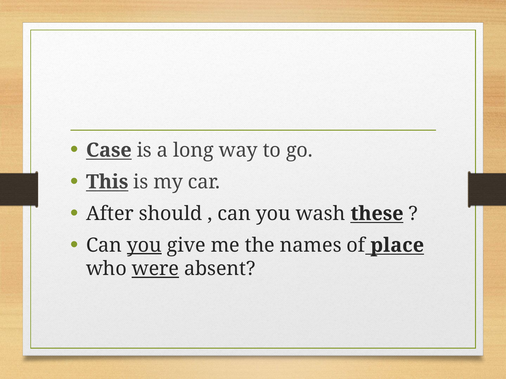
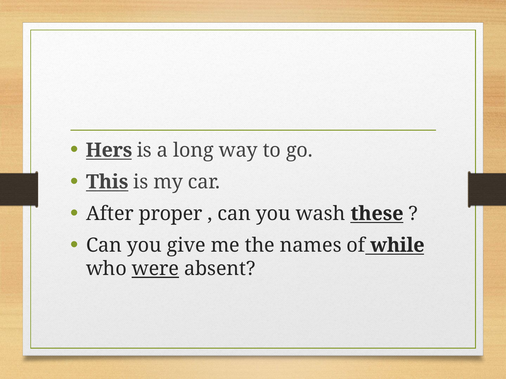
Case: Case -> Hers
should: should -> proper
you at (144, 246) underline: present -> none
place: place -> while
